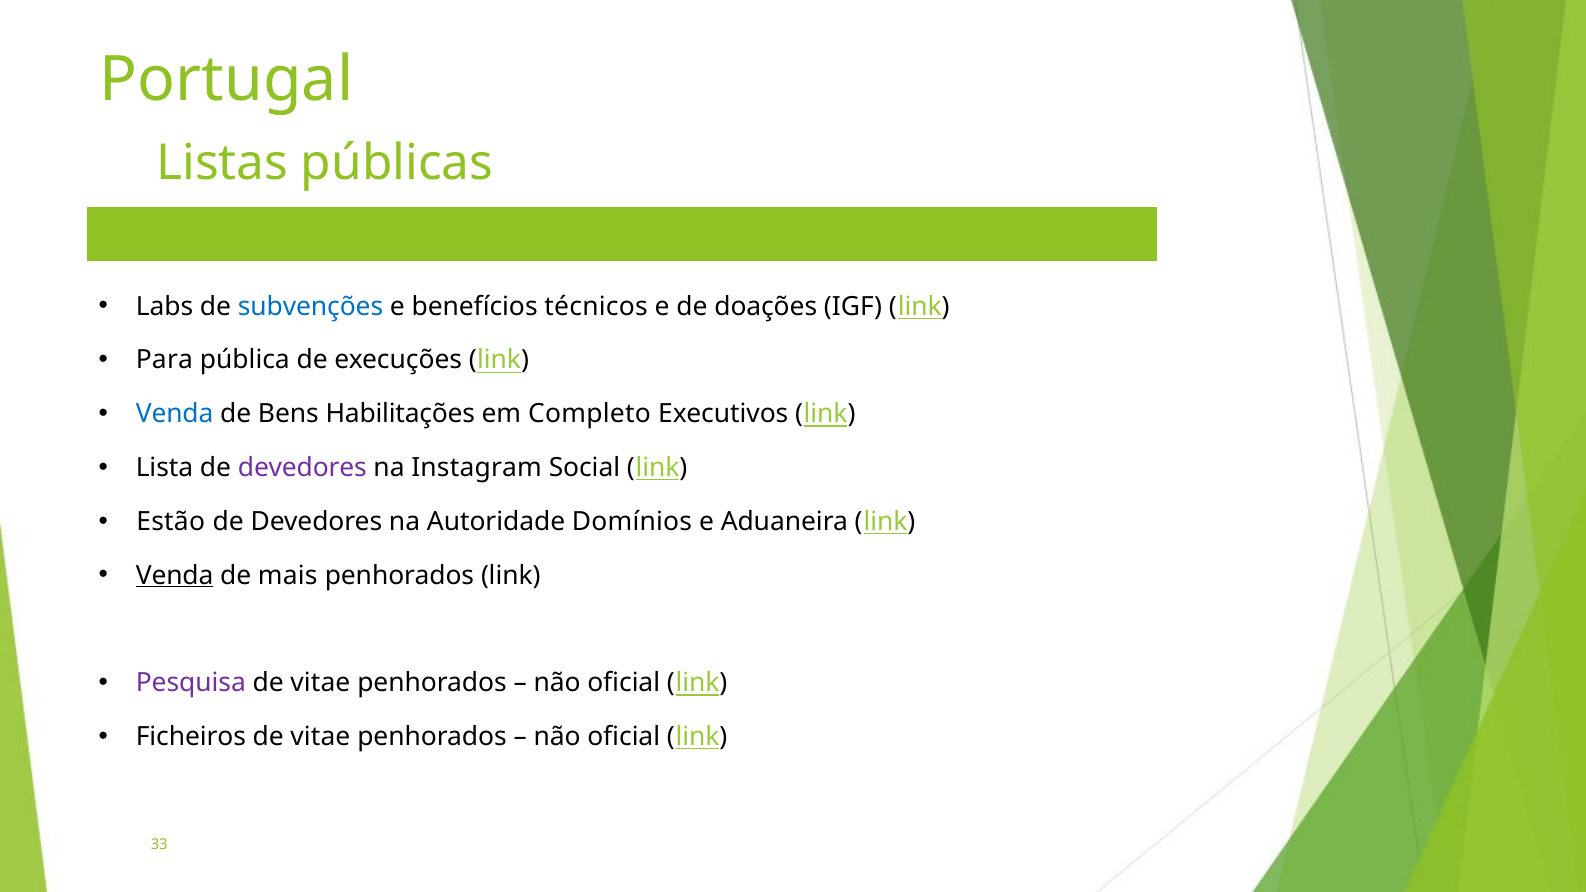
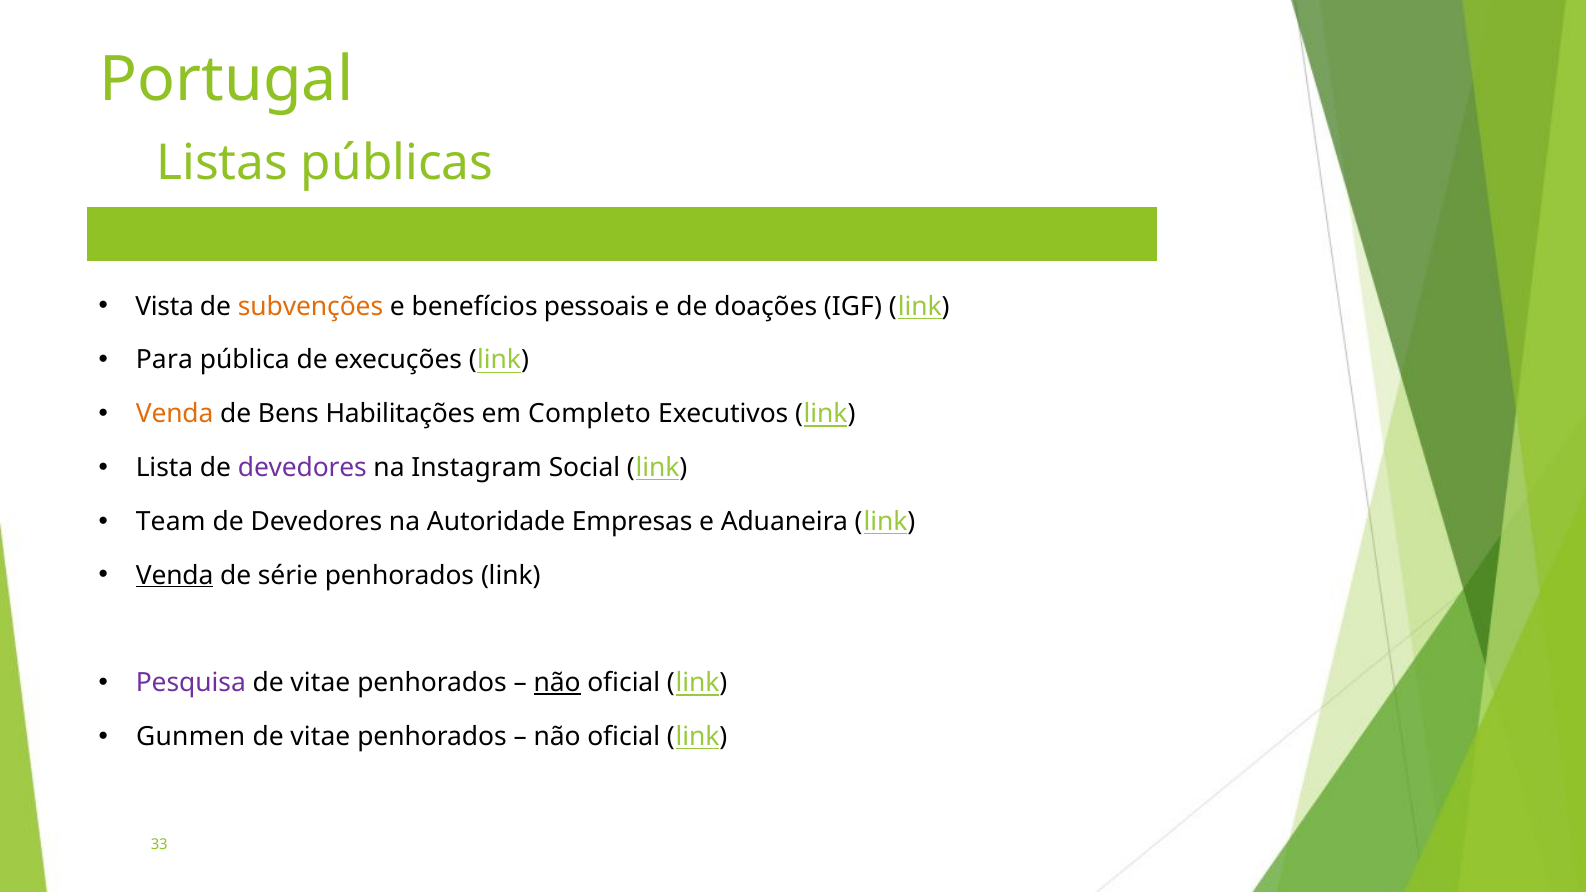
Labs: Labs -> Vista
subvenções colour: blue -> orange
técnicos: técnicos -> pessoais
Venda at (175, 414) colour: blue -> orange
Estão: Estão -> Team
Domínios: Domínios -> Empresas
mais: mais -> série
não at (557, 683) underline: none -> present
Ficheiros: Ficheiros -> Gunmen
